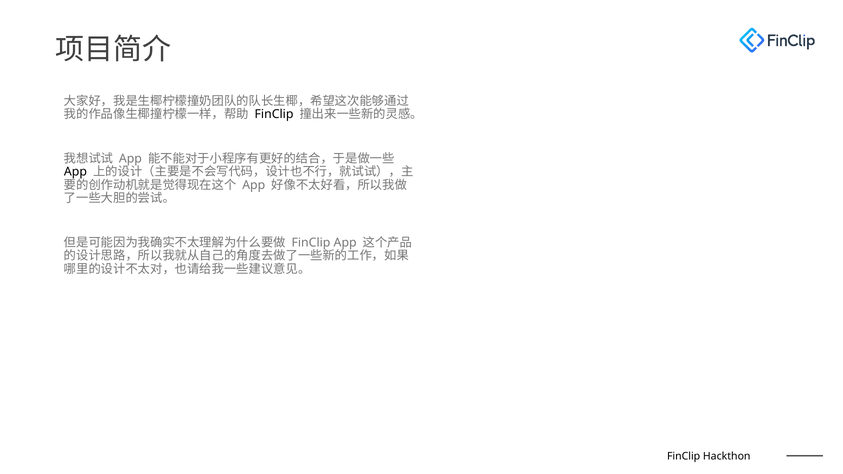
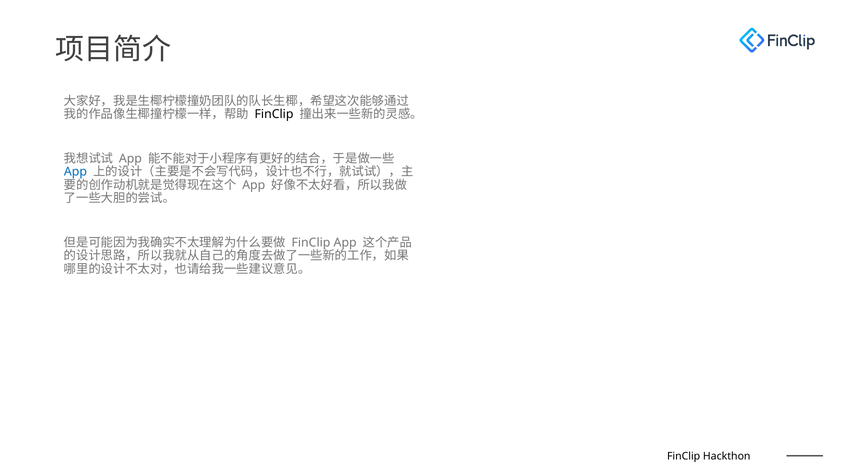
App at (75, 172) colour: black -> blue
